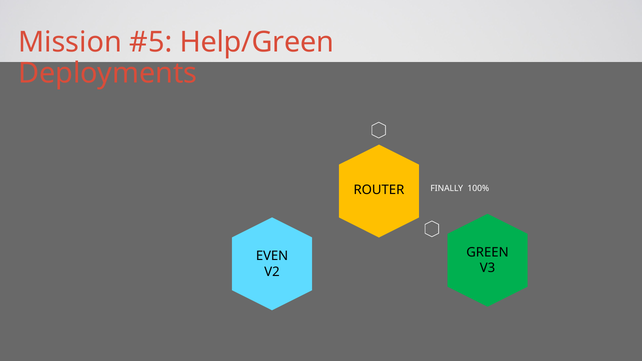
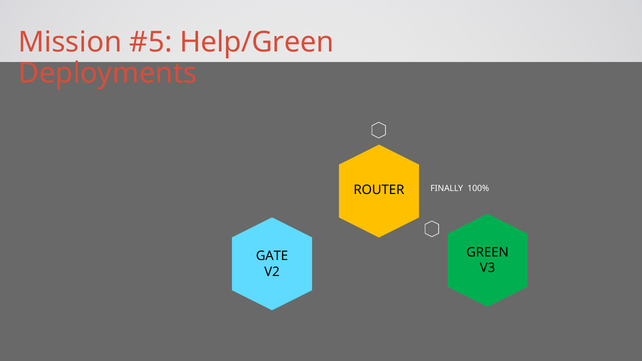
EVEN: EVEN -> GATE
